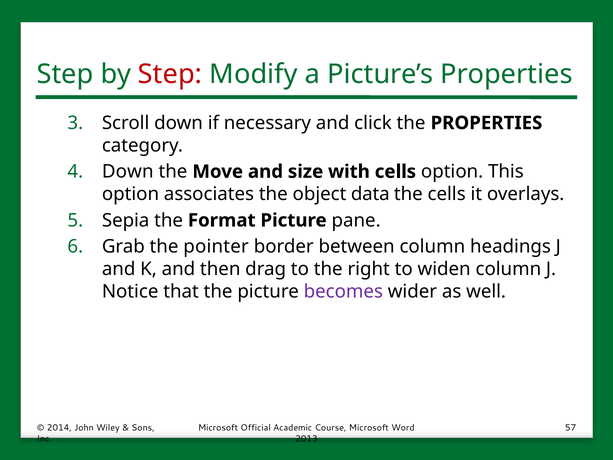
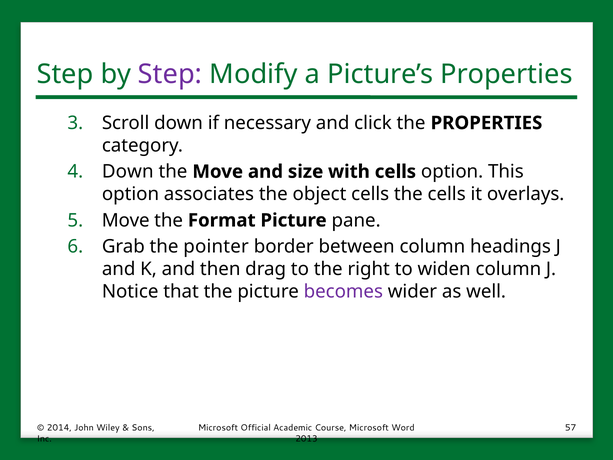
Step at (170, 74) colour: red -> purple
object data: data -> cells
Sepia at (126, 220): Sepia -> Move
